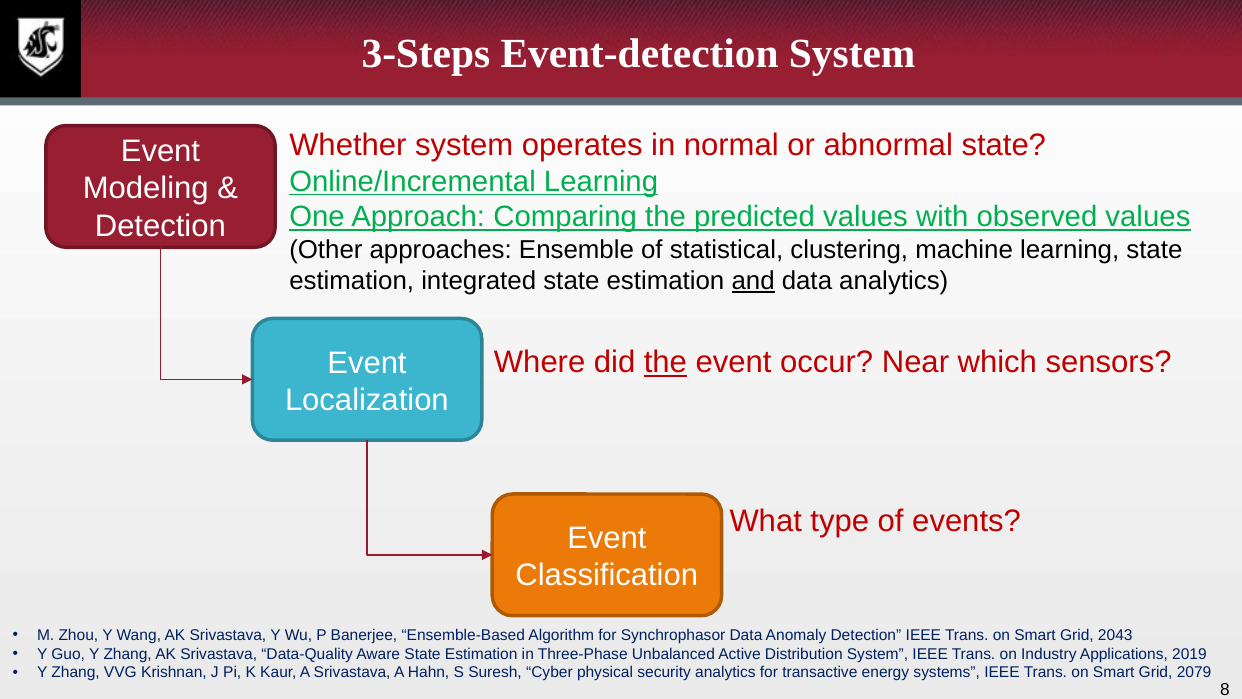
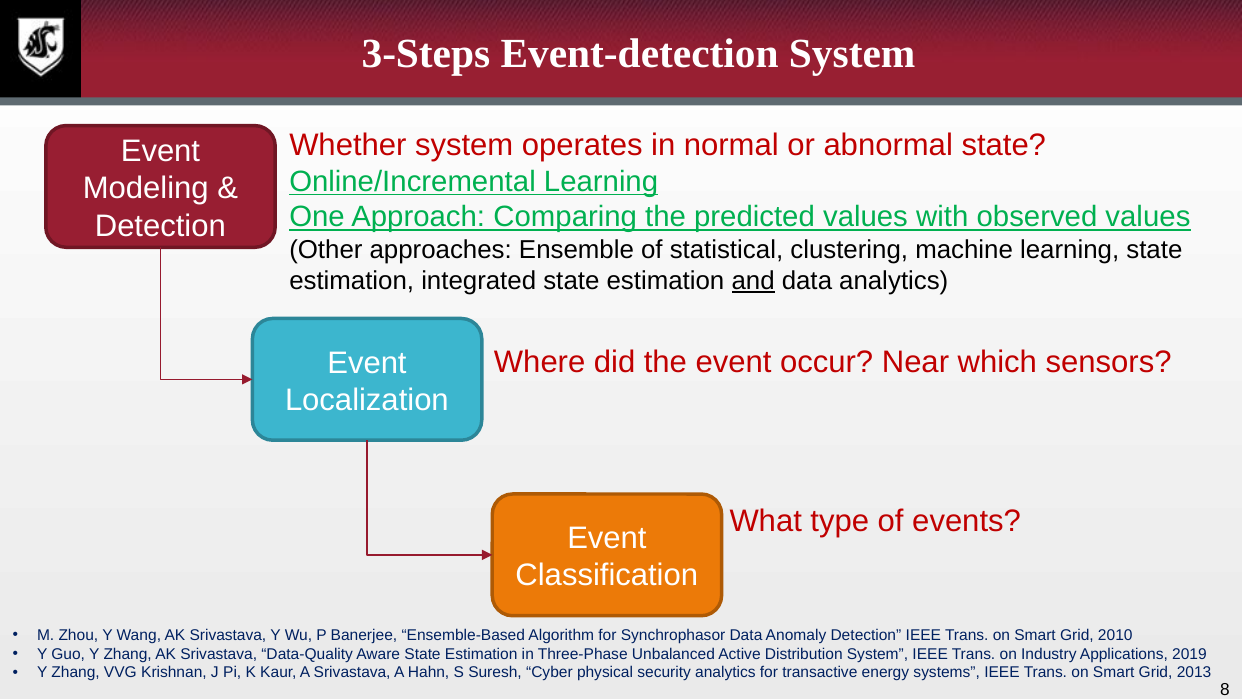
the at (665, 362) underline: present -> none
2043: 2043 -> 2010
2079: 2079 -> 2013
